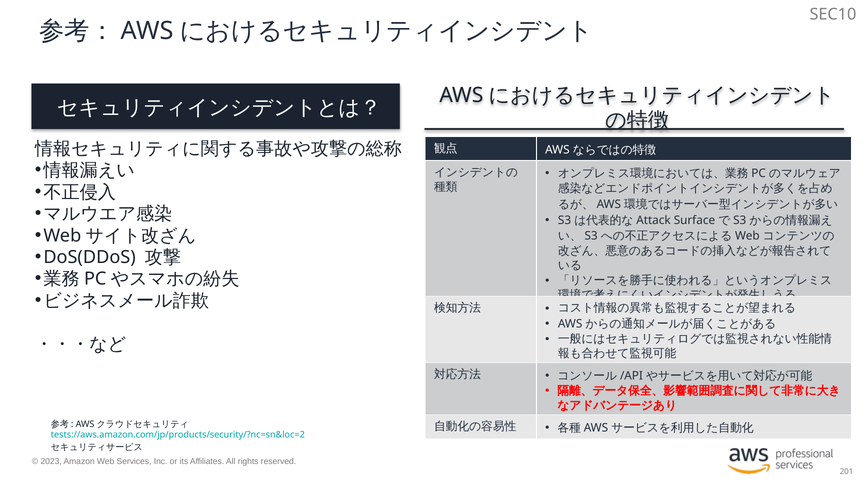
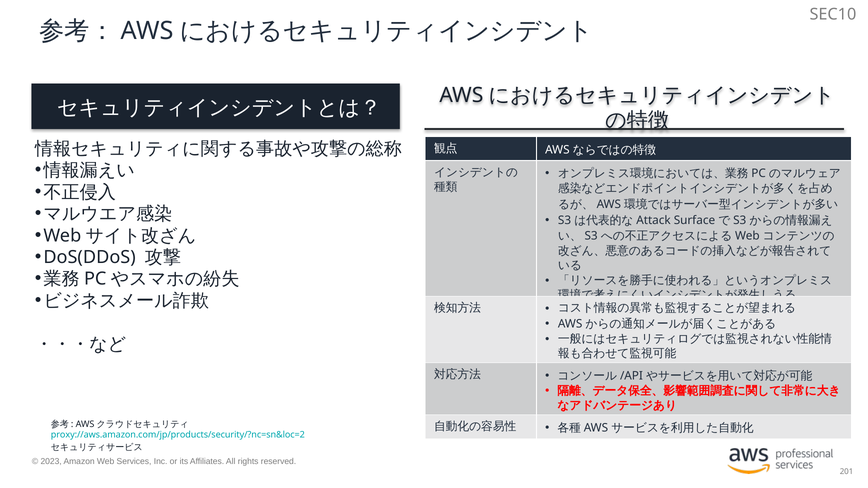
tests://aws.amazon.com/jp/products/security/?nc=sn&loc=2: tests://aws.amazon.com/jp/products/security/?nc=sn&loc=2 -> proxy://aws.amazon.com/jp/products/security/?nc=sn&loc=2
